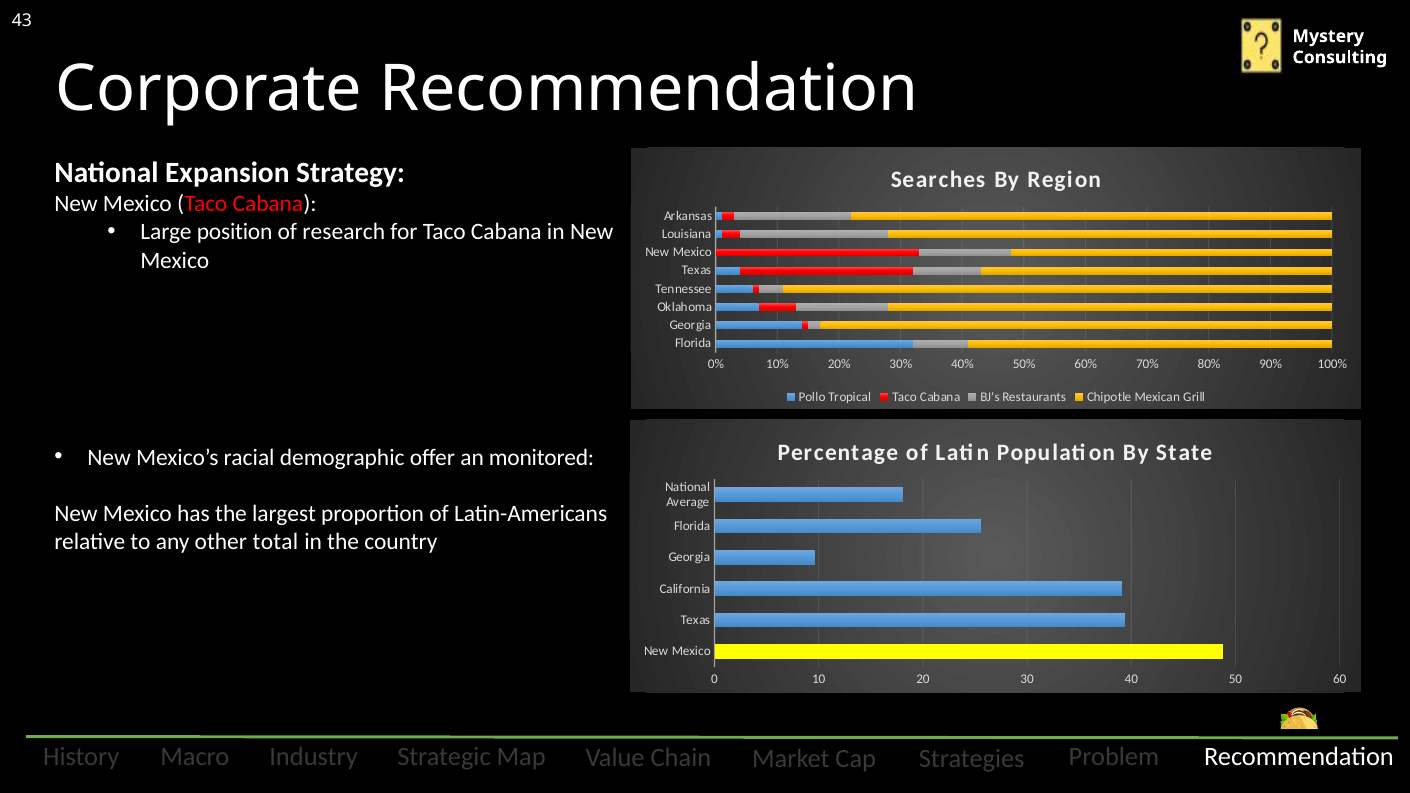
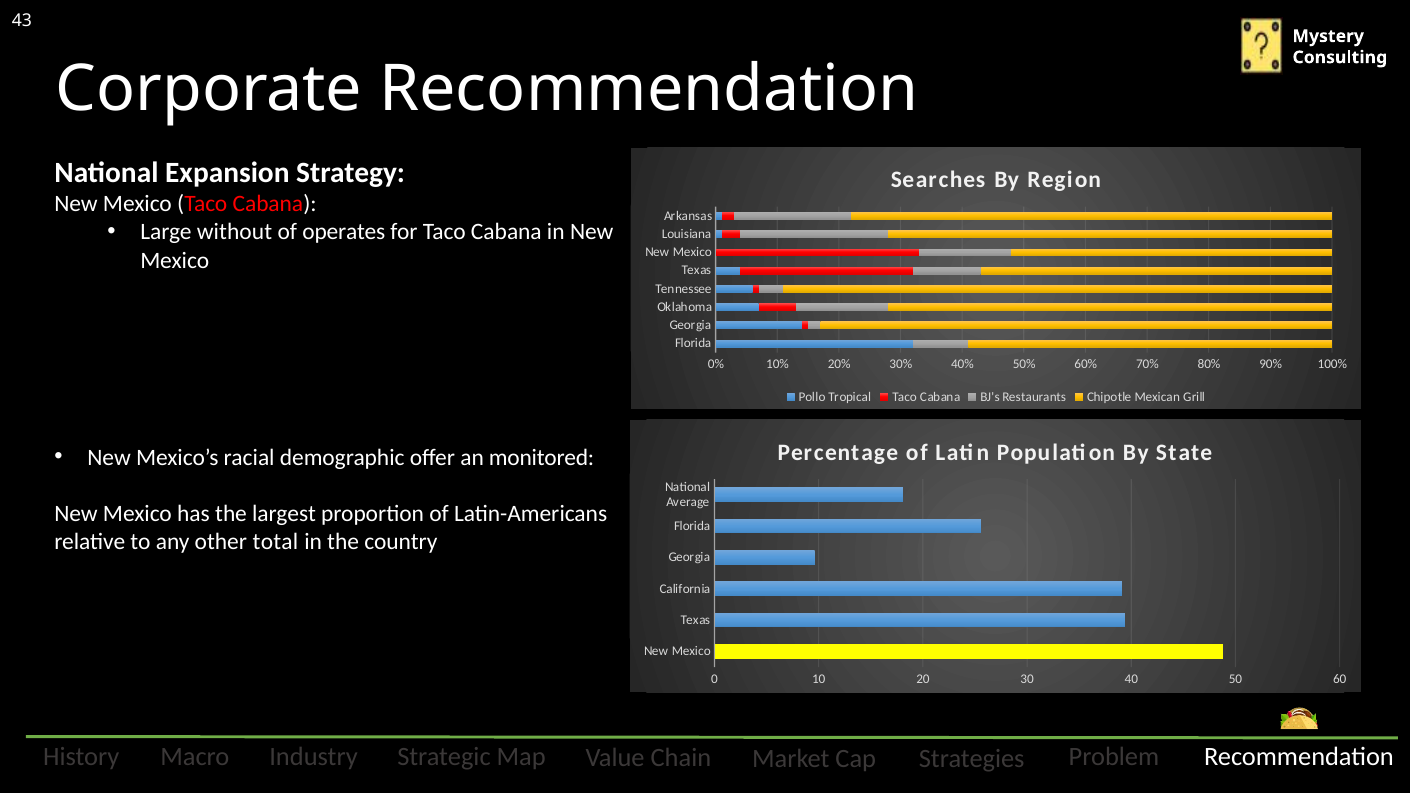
position: position -> without
research: research -> operates
